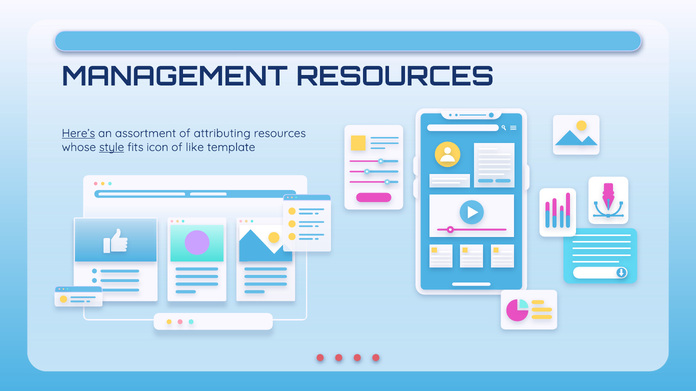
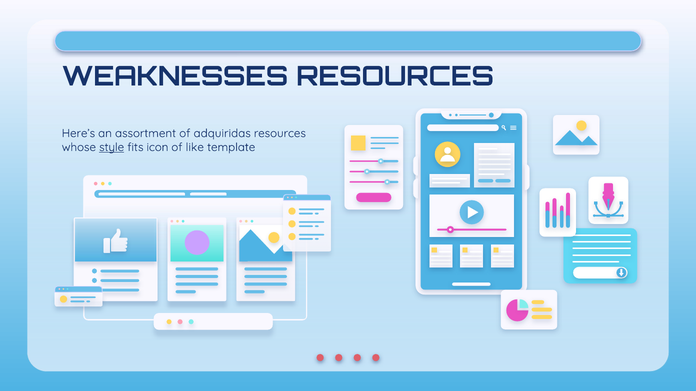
MANAGEMENT: MANAGEMENT -> WEAKNESSES
Here’s underline: present -> none
attributing: attributing -> adquiridas
